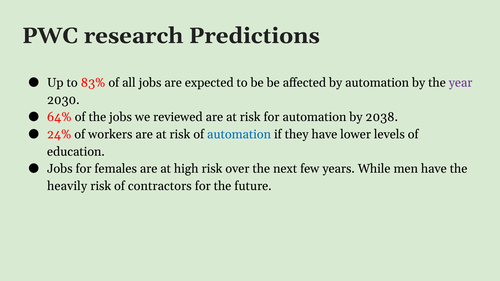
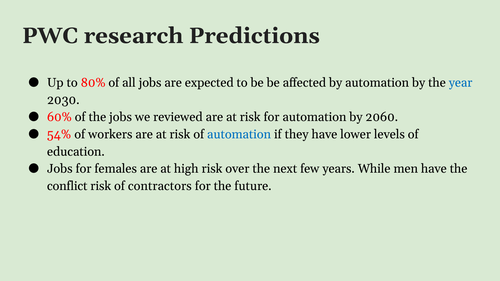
83%: 83% -> 80%
year colour: purple -> blue
64%: 64% -> 60%
2038: 2038 -> 2060
24%: 24% -> 54%
heavily: heavily -> conflict
